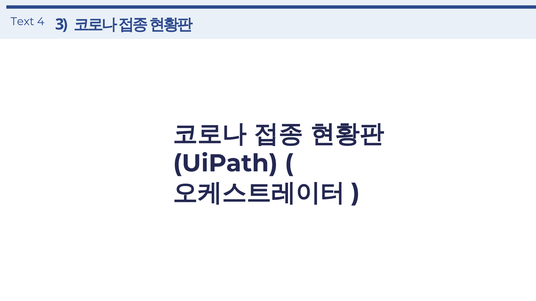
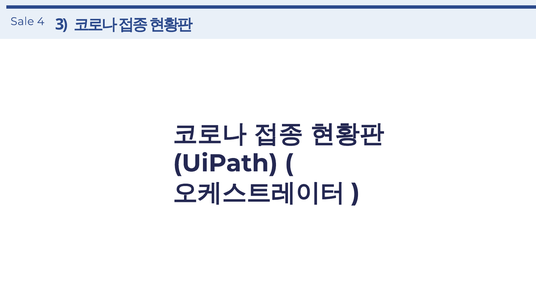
Text: Text -> Sale
